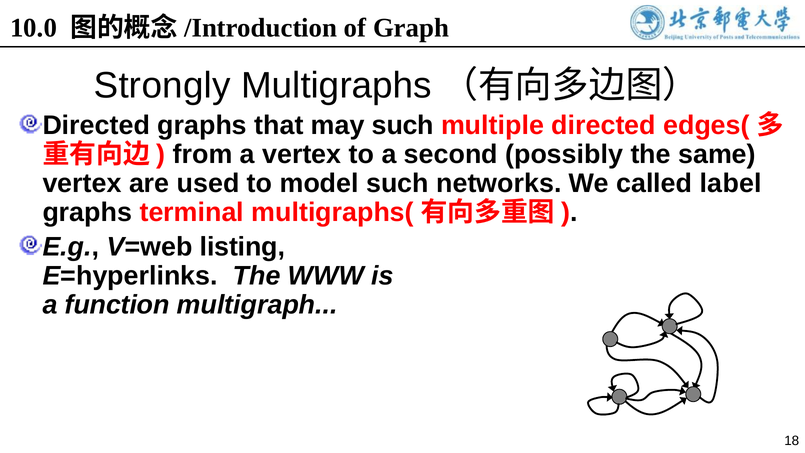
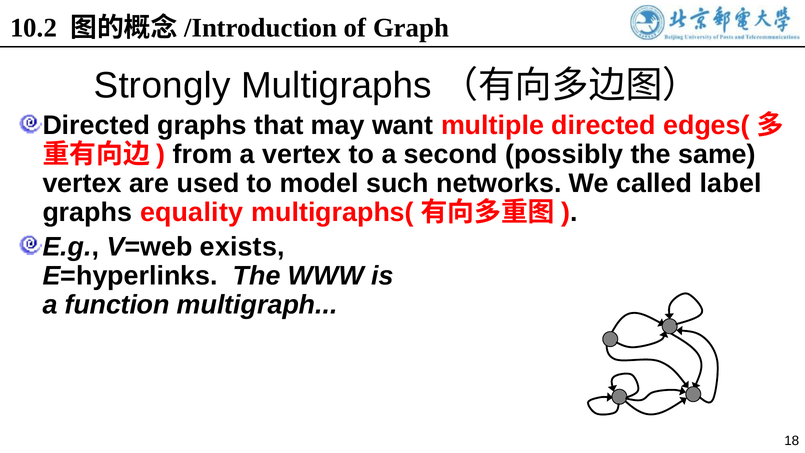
10.0: 10.0 -> 10.2
may such: such -> want
terminal: terminal -> equality
listing: listing -> exists
